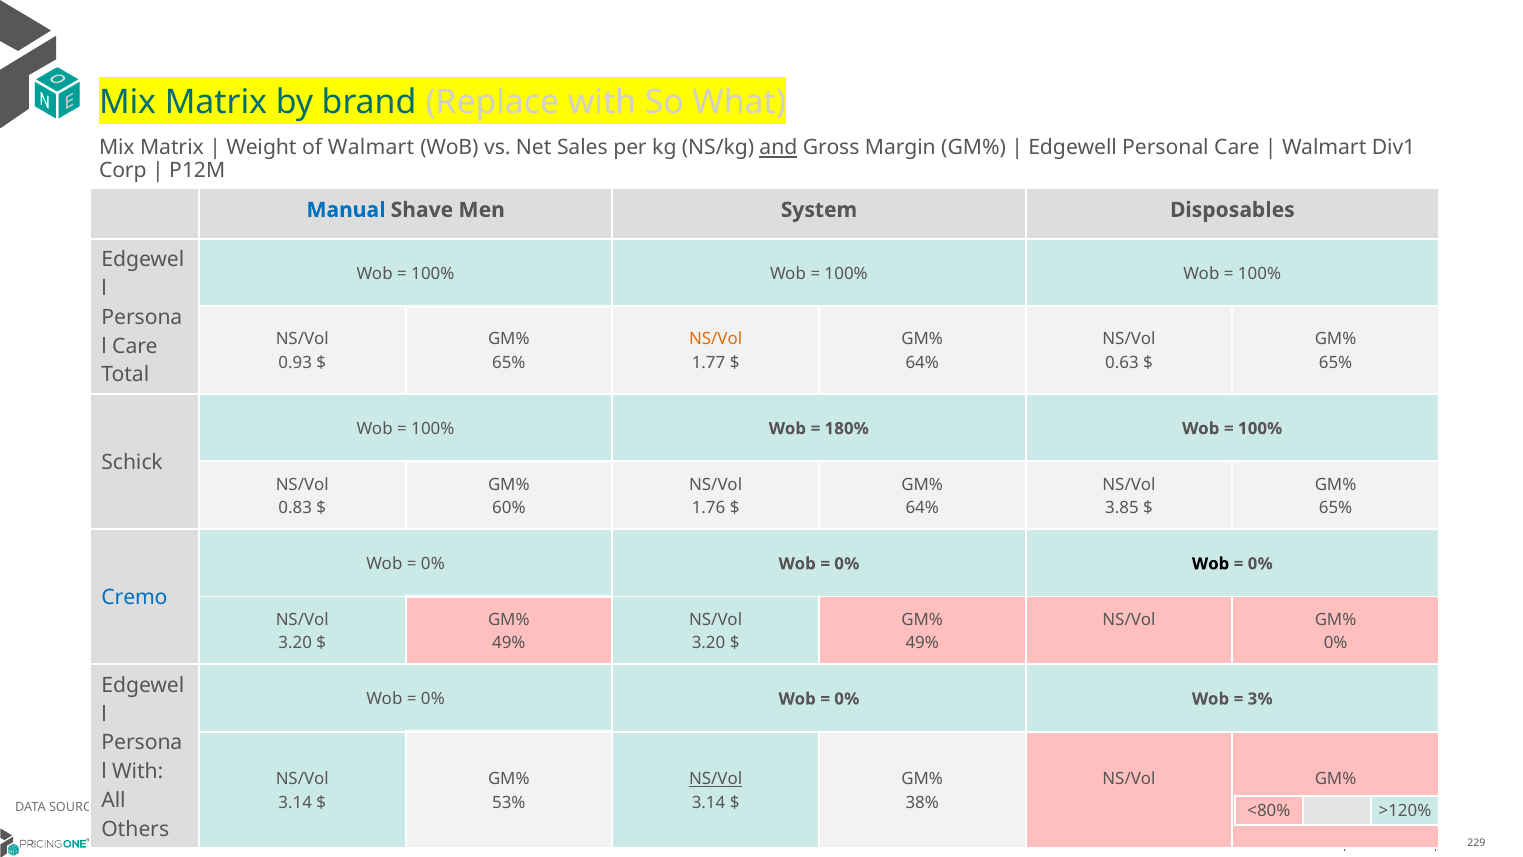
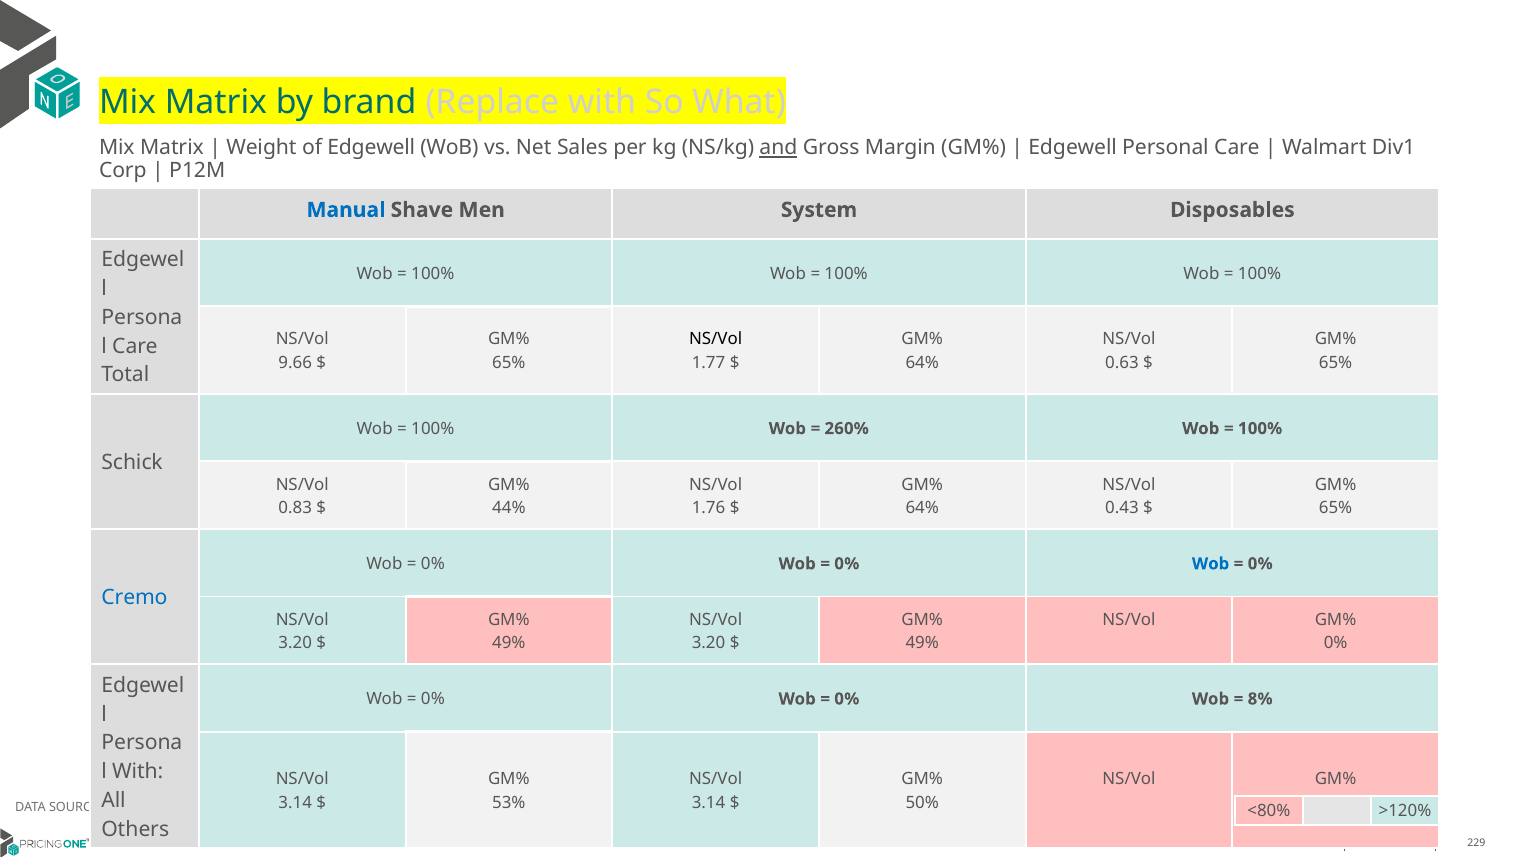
of Walmart: Walmart -> Edgewell
NS/Vol at (716, 339) colour: orange -> black
0.93: 0.93 -> 9.66
180%: 180% -> 260%
60%: 60% -> 44%
3.85: 3.85 -> 0.43
Wob at (1211, 564) colour: black -> blue
3%: 3% -> 8%
NS/Vol at (716, 779) underline: present -> none
38%: 38% -> 50%
